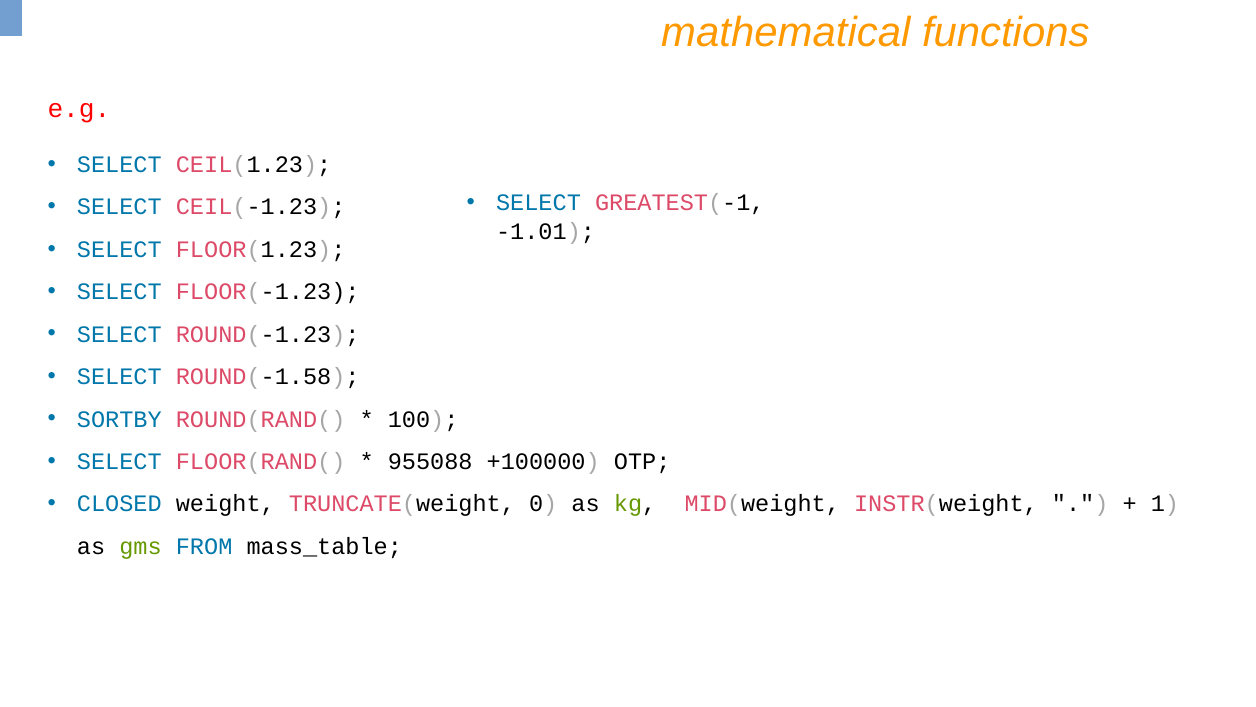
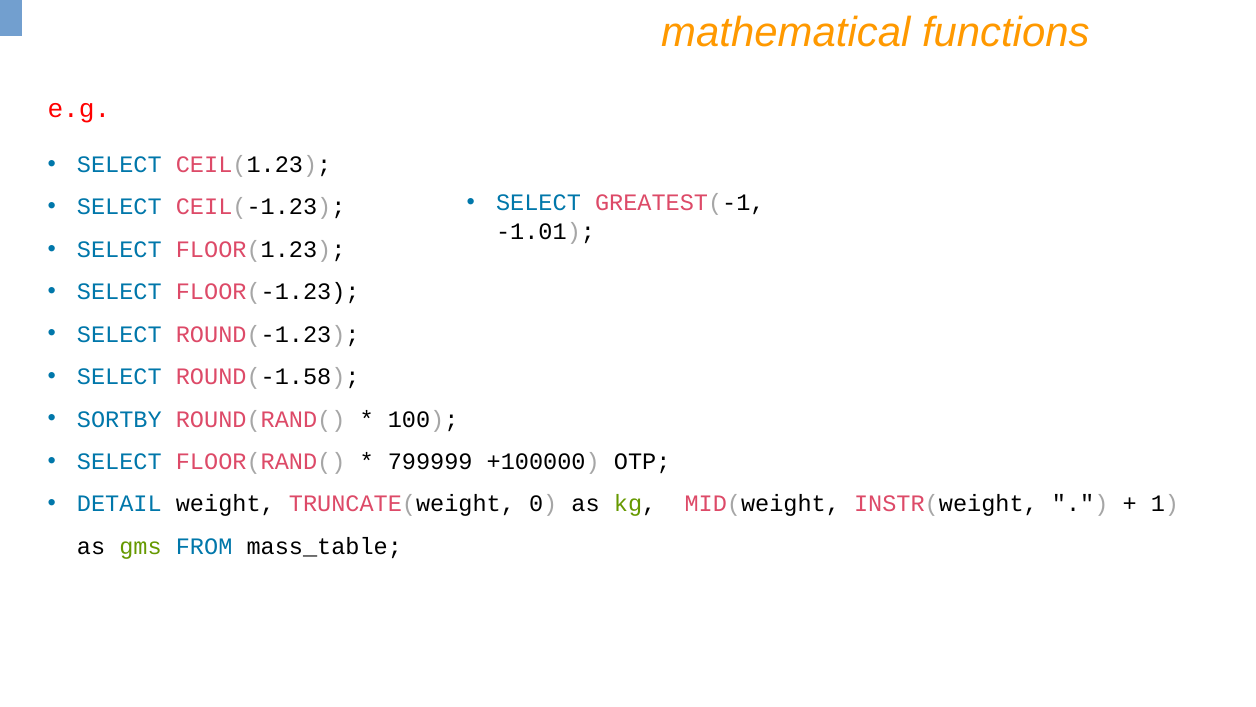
955088: 955088 -> 799999
CLOSED: CLOSED -> DETAIL
